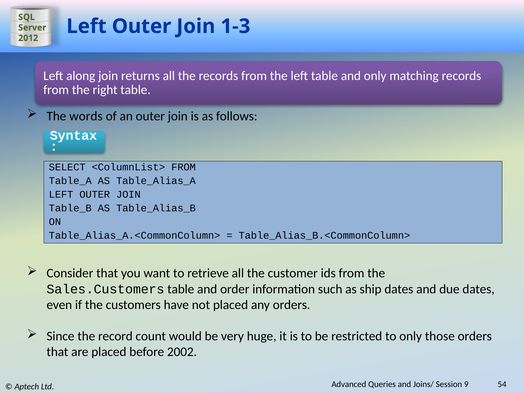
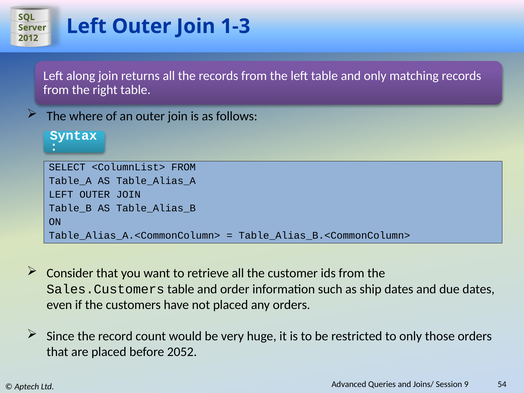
words: words -> where
2002: 2002 -> 2052
